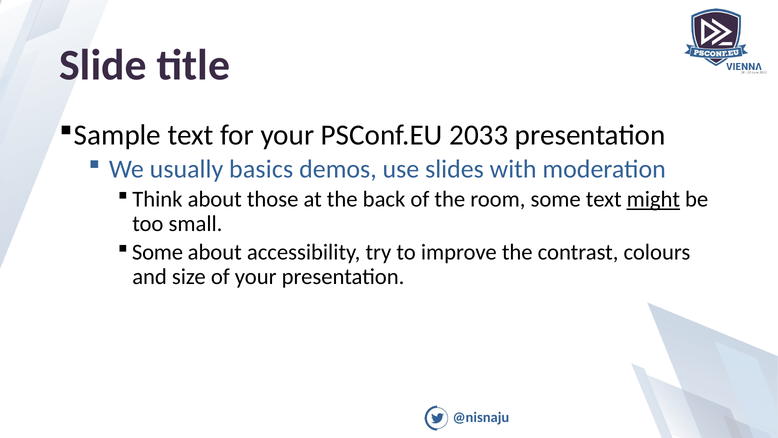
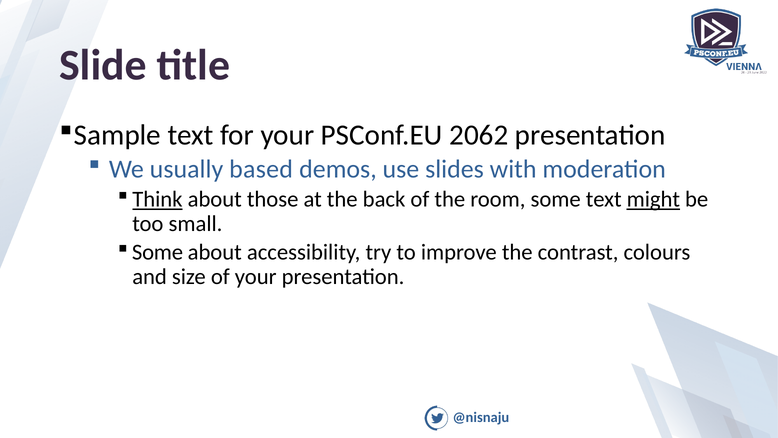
2033: 2033 -> 2062
basics: basics -> based
Think underline: none -> present
